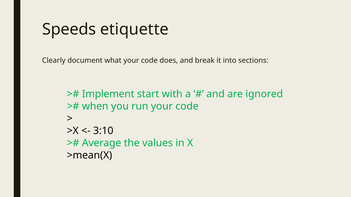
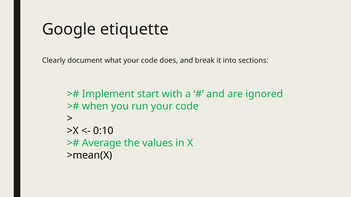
Speeds: Speeds -> Google
3:10: 3:10 -> 0:10
